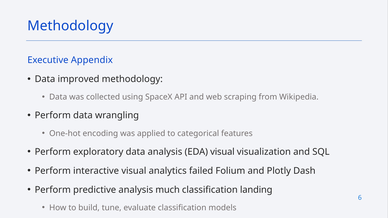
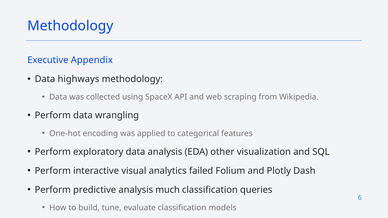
improved: improved -> highways
EDA visual: visual -> other
landing: landing -> queries
